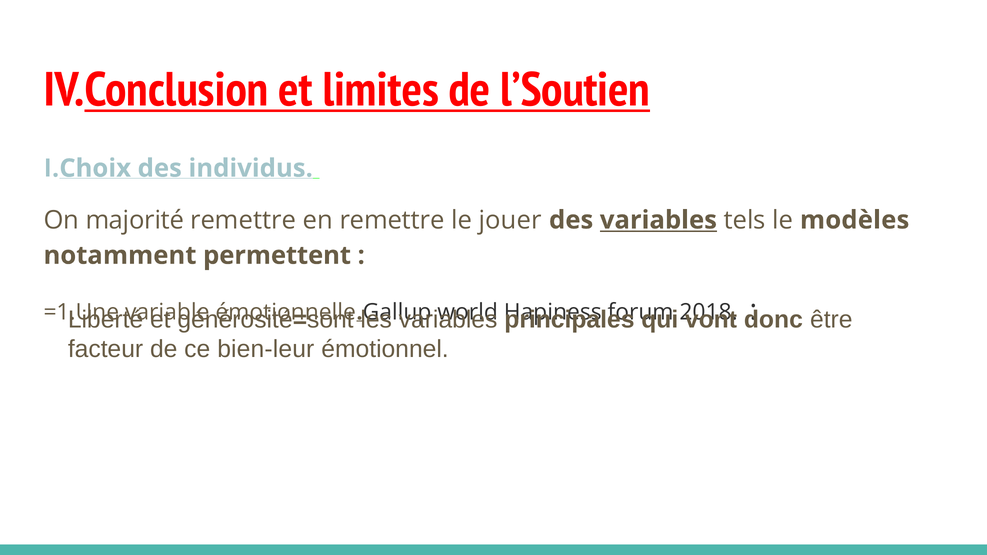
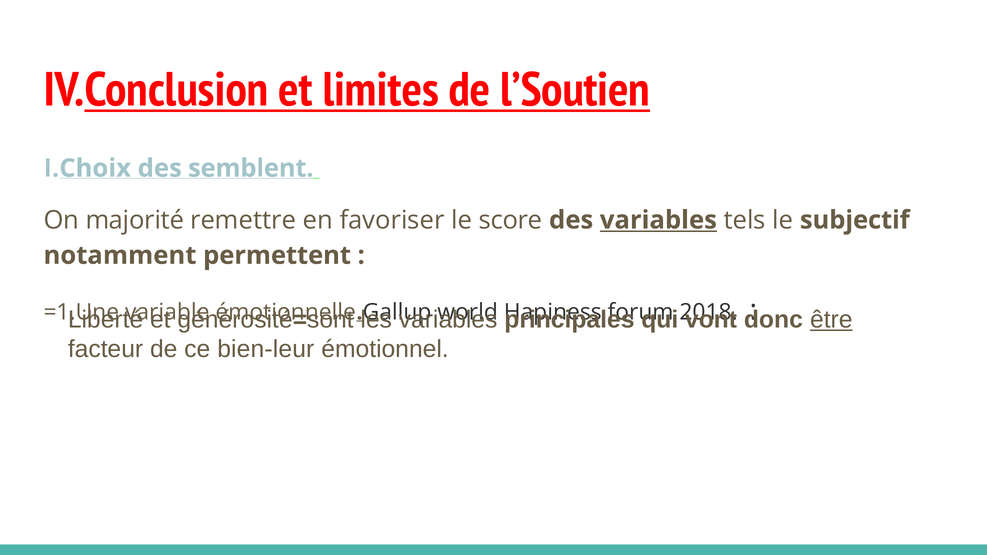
individus: individus -> semblent
en remettre: remettre -> favoriser
jouer: jouer -> score
modèles: modèles -> subjectif
être underline: none -> present
